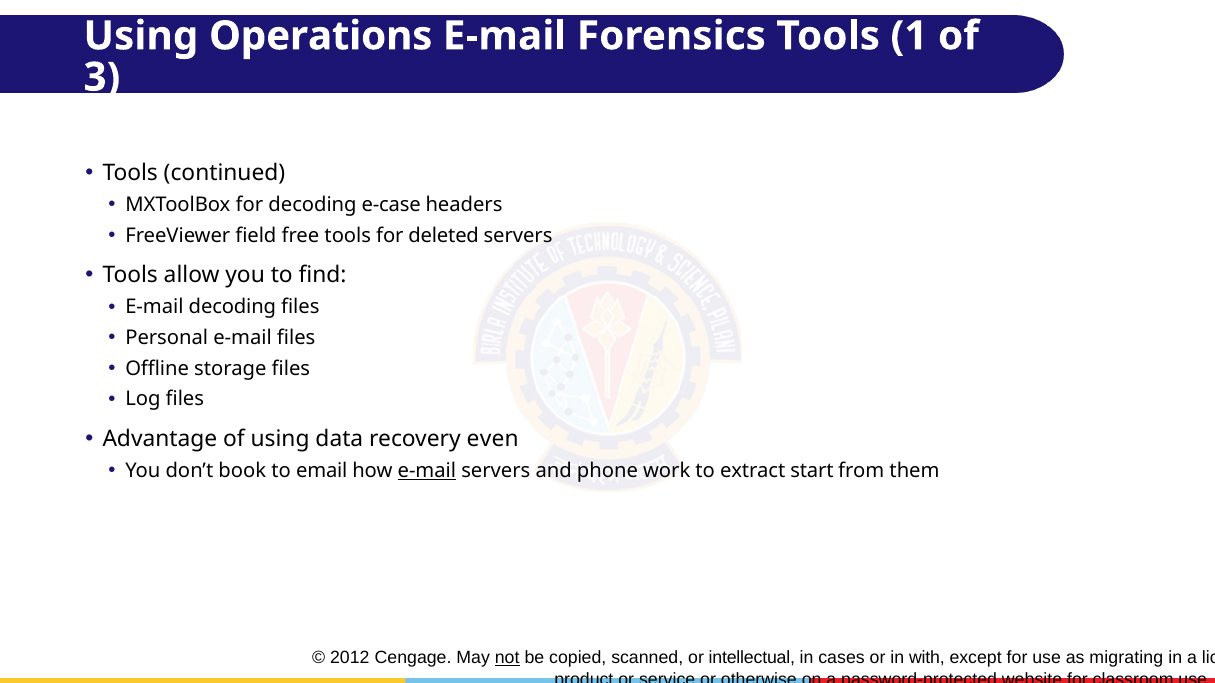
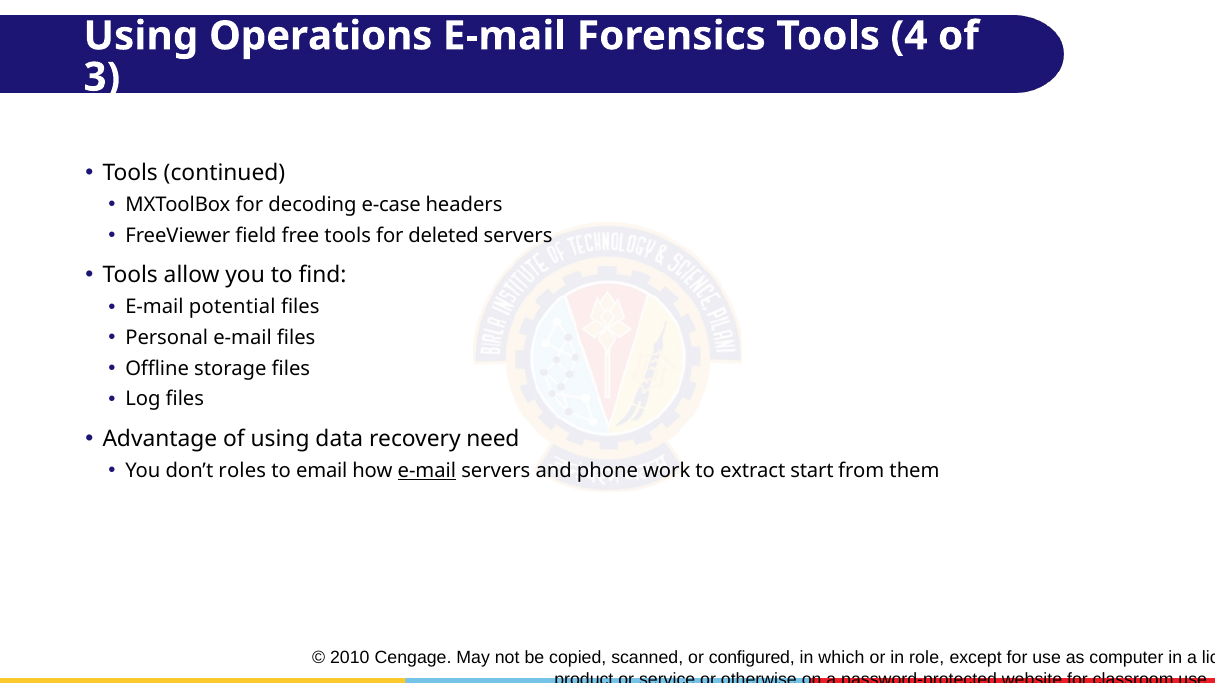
1: 1 -> 4
E-mail decoding: decoding -> potential
even: even -> need
book: book -> roles
2012: 2012 -> 2010
not underline: present -> none
intellectual: intellectual -> configured
cases: cases -> which
in with: with -> role
migrating: migrating -> computer
